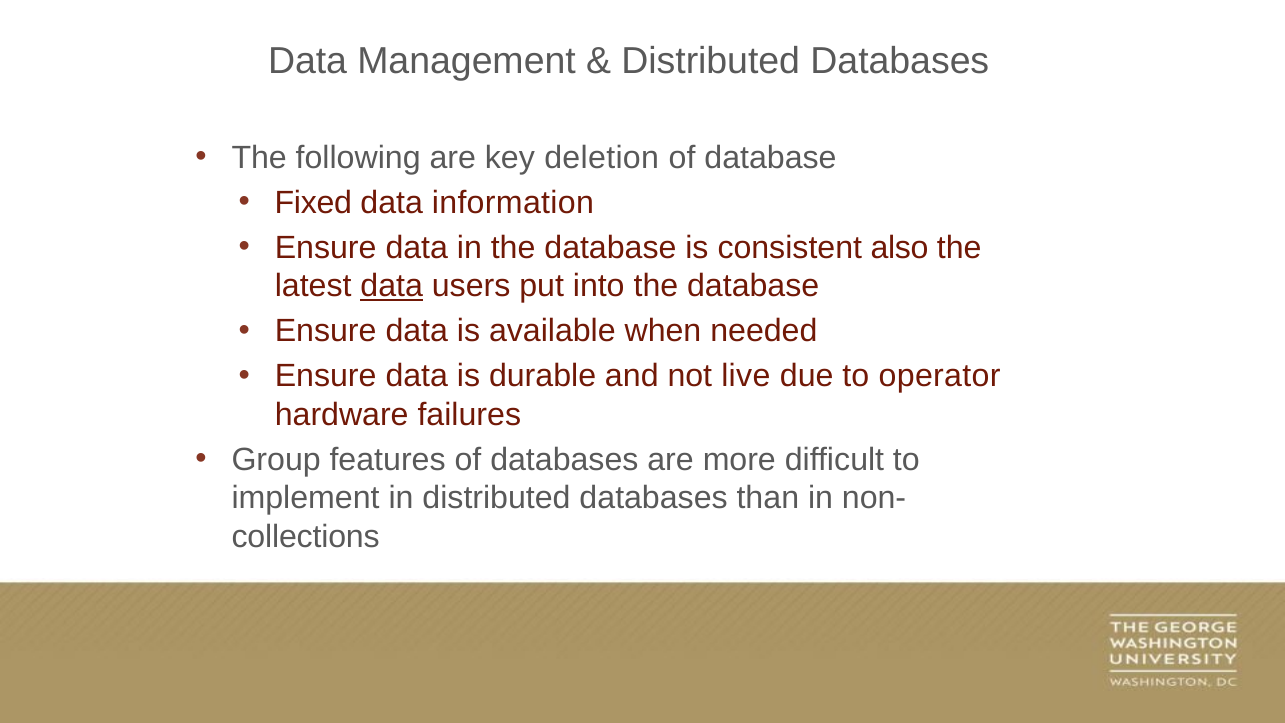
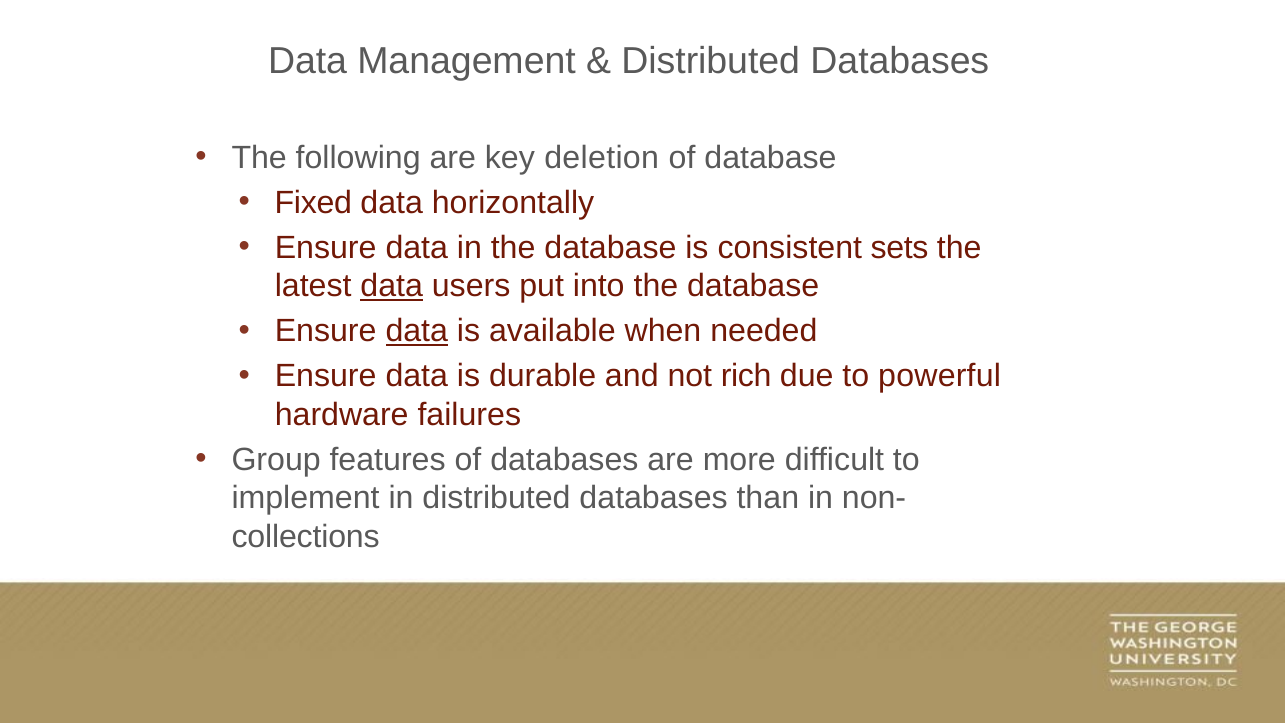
information: information -> horizontally
also: also -> sets
data at (417, 331) underline: none -> present
live: live -> rich
operator: operator -> powerful
